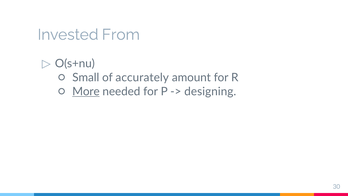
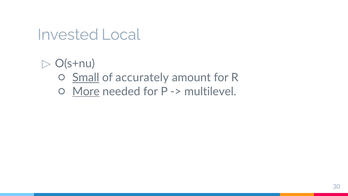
From: From -> Local
Small underline: none -> present
designing: designing -> multilevel
